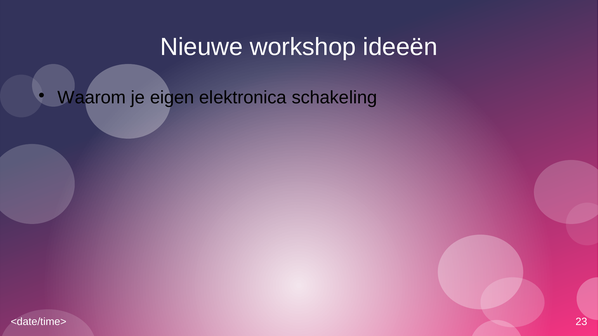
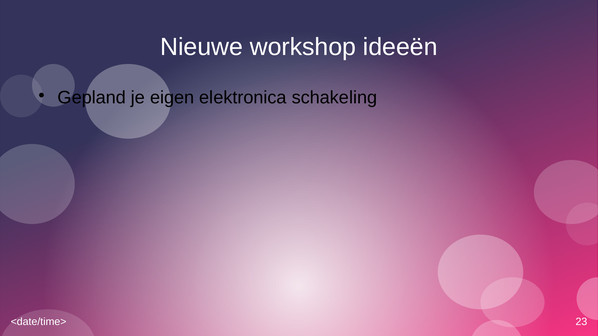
Waarom: Waarom -> Gepland
